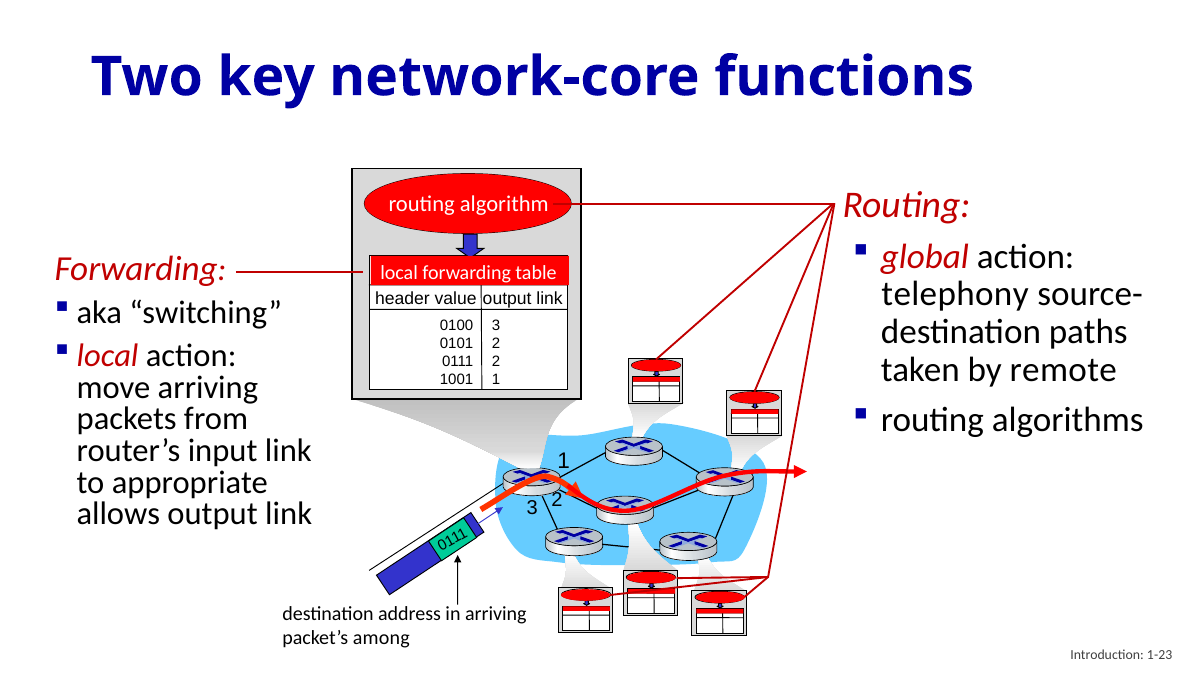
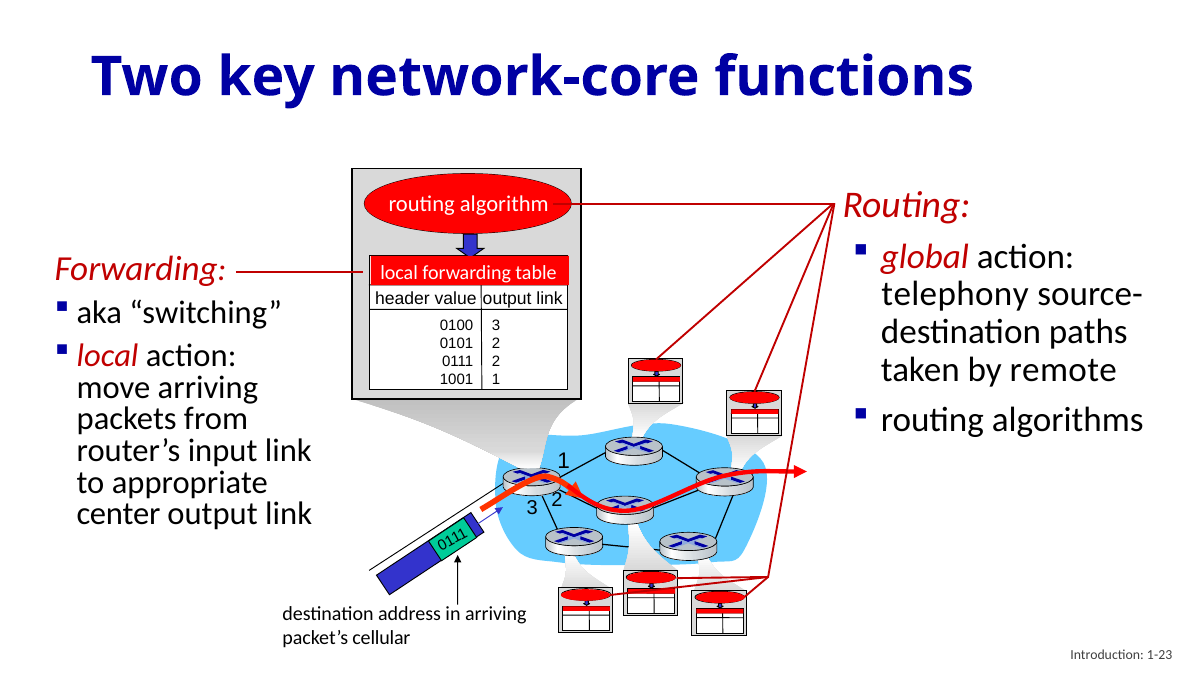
allows: allows -> center
among: among -> cellular
